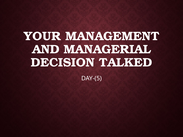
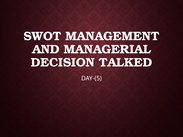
YOUR: YOUR -> SWOT
